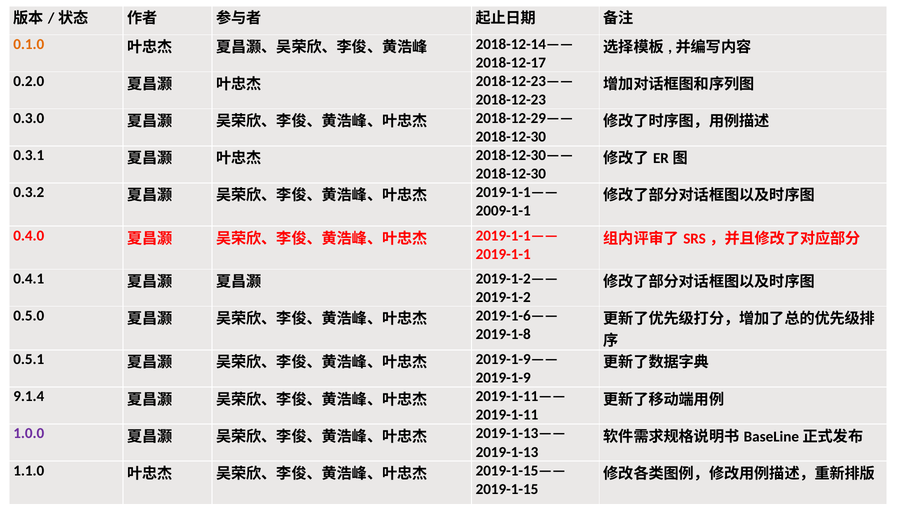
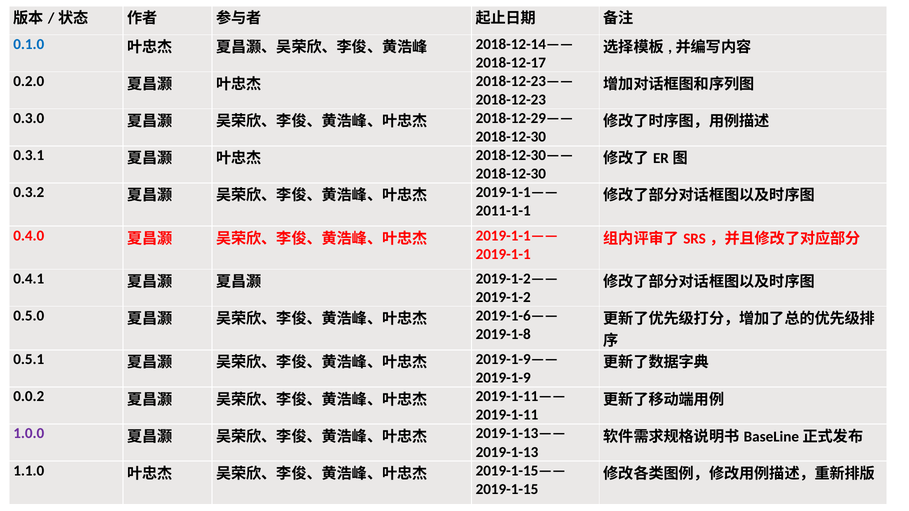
0.1.0 colour: orange -> blue
2009-1-1: 2009-1-1 -> 2011-1-1
9.1.4: 9.1.4 -> 0.0.2
